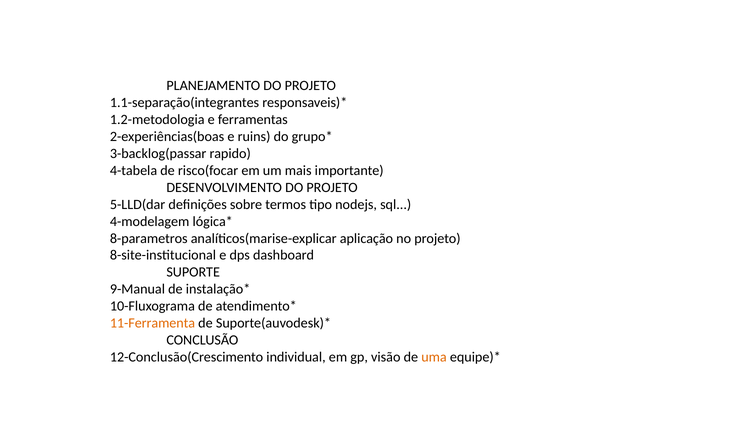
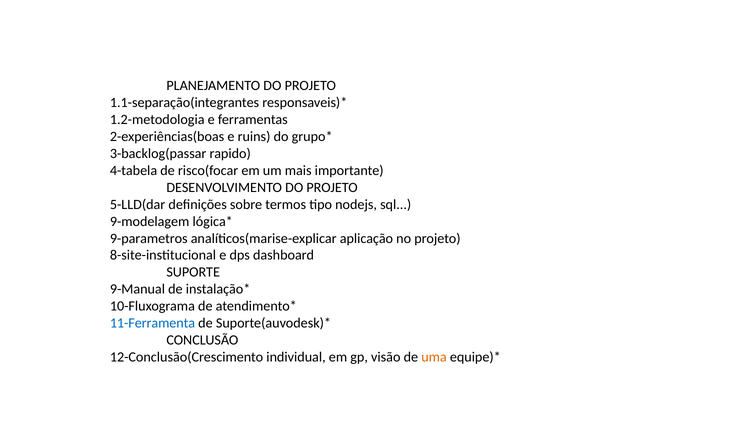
4-modelagem: 4-modelagem -> 9-modelagem
8-parametros: 8-parametros -> 9-parametros
11-Ferramenta colour: orange -> blue
